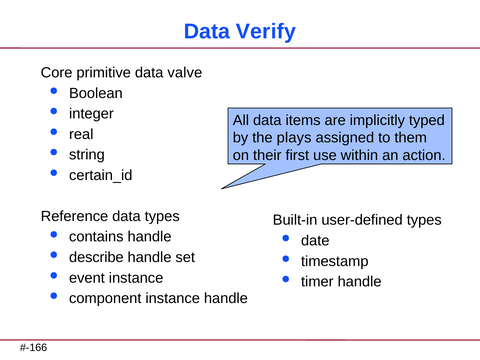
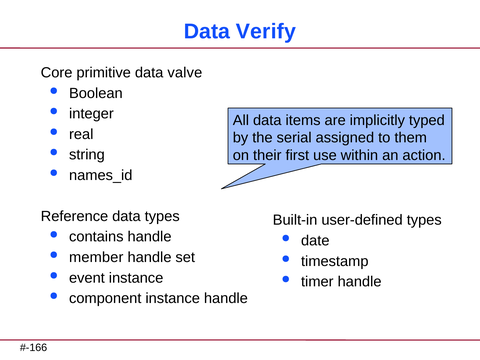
plays: plays -> serial
certain_id: certain_id -> names_id
describe: describe -> member
